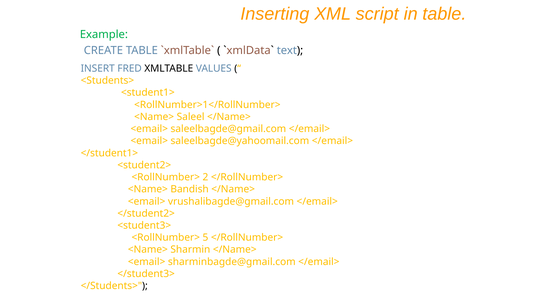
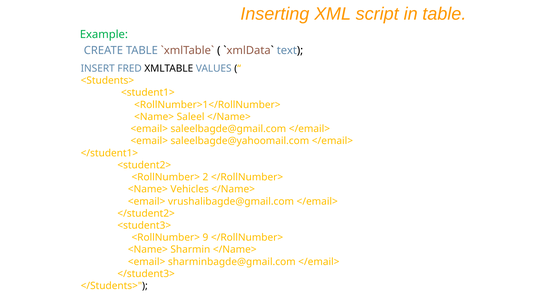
Bandish: Bandish -> Vehicles
5: 5 -> 9
